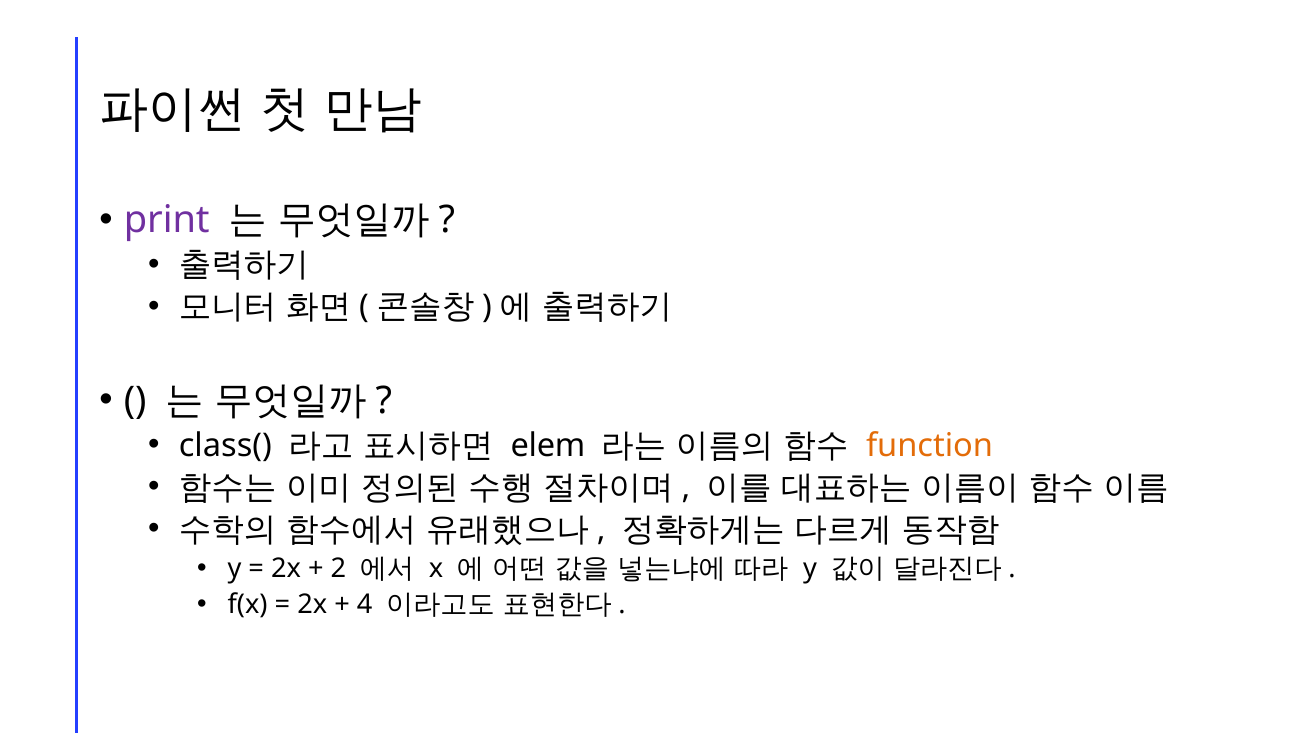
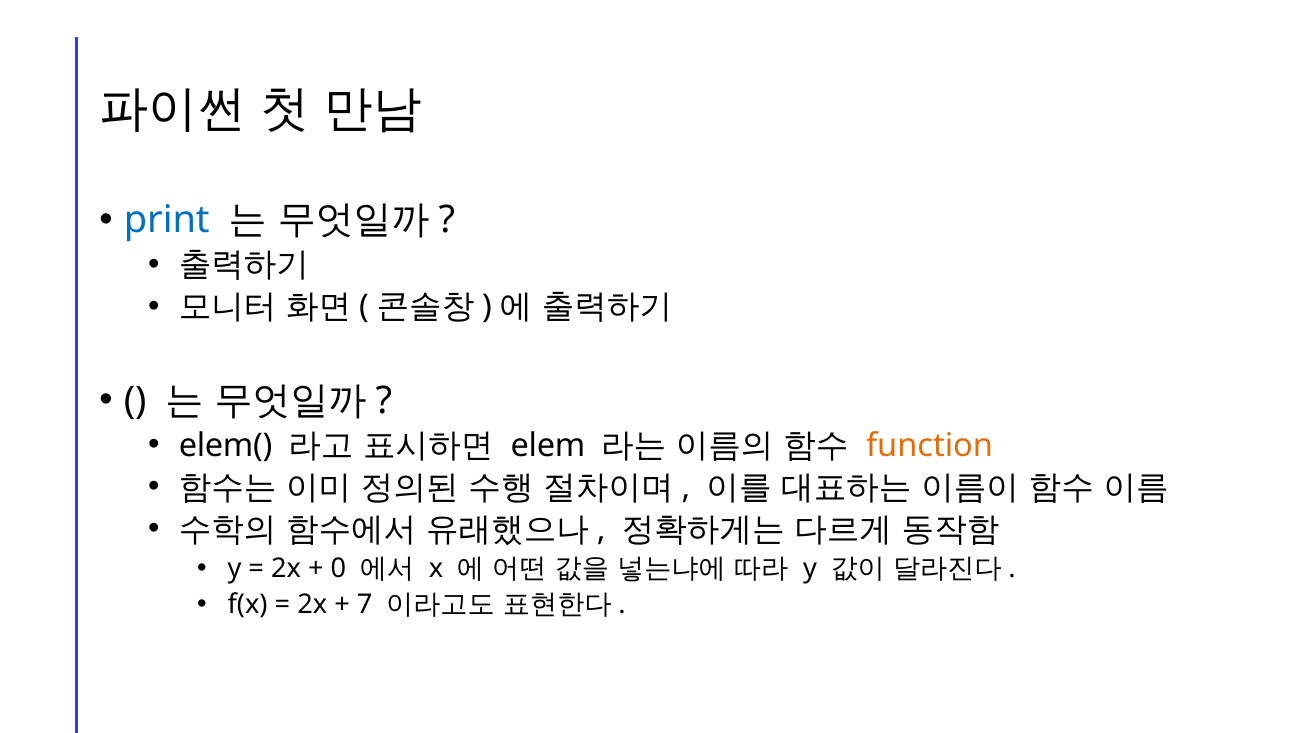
print colour: purple -> blue
class(: class( -> elem(
2: 2 -> 0
4: 4 -> 7
